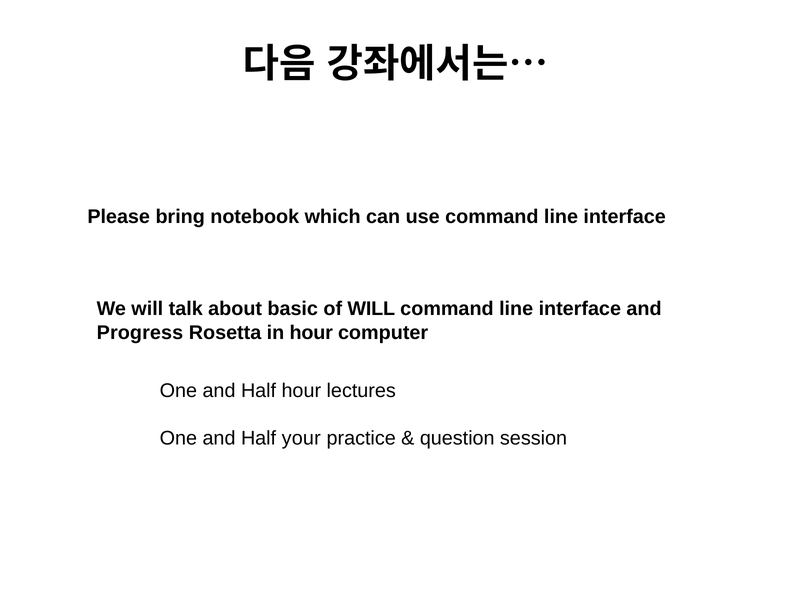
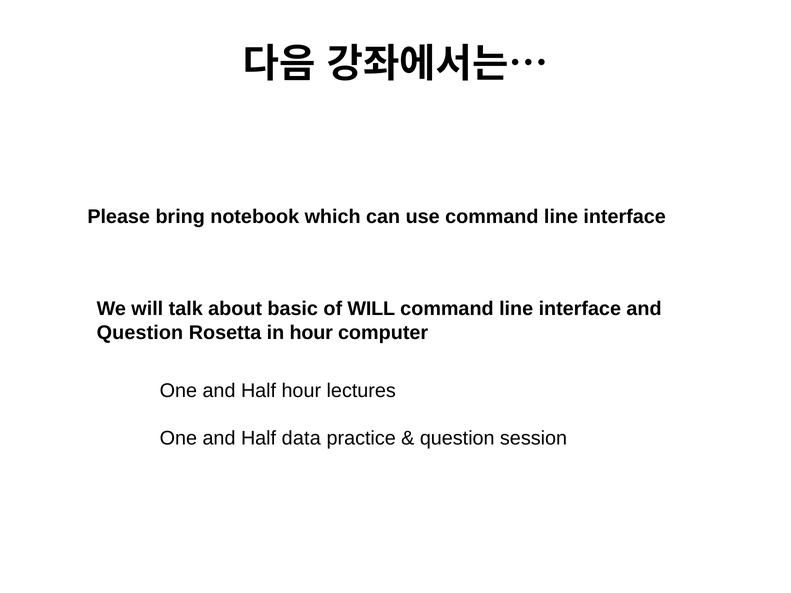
Progress at (140, 333): Progress -> Question
your: your -> data
